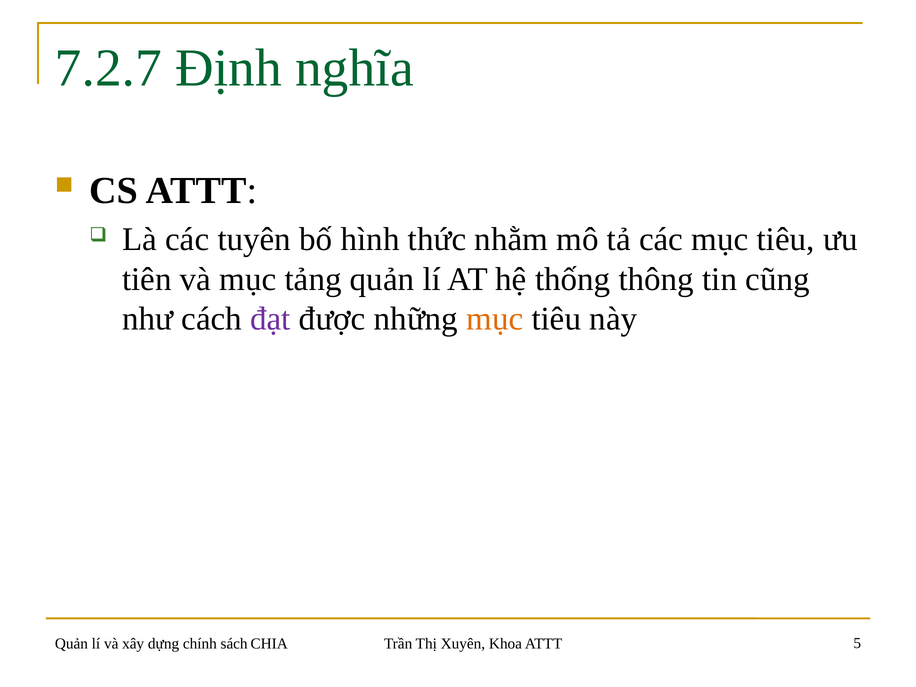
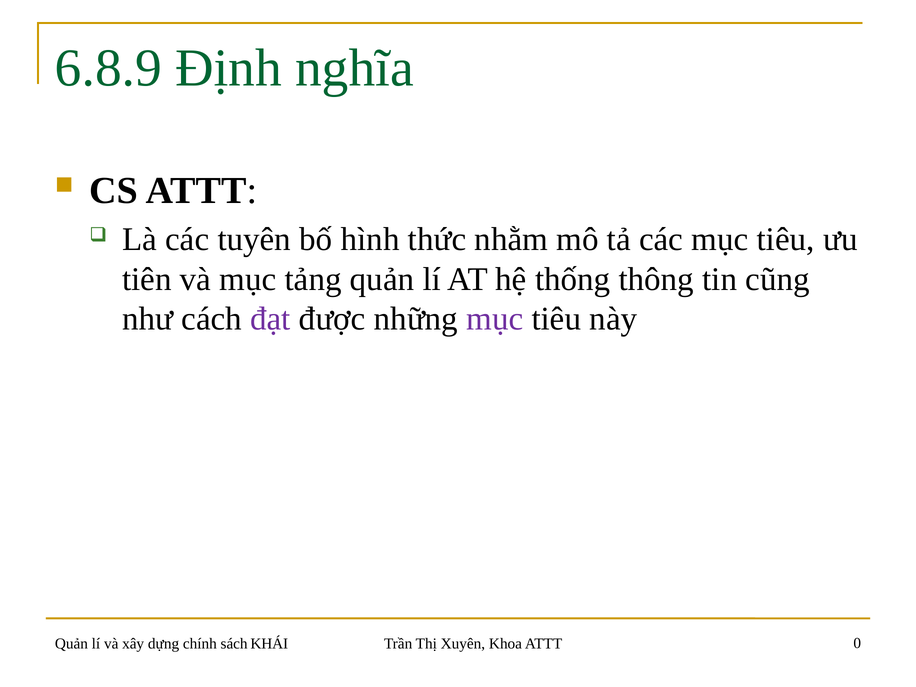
7.2.7: 7.2.7 -> 6.8.9
mục at (495, 319) colour: orange -> purple
CHIA: CHIA -> KHÁI
5: 5 -> 0
